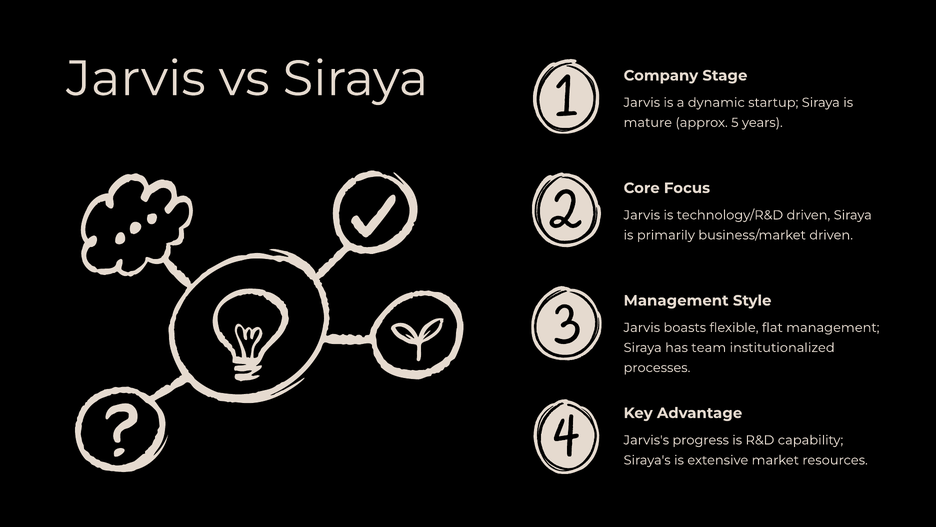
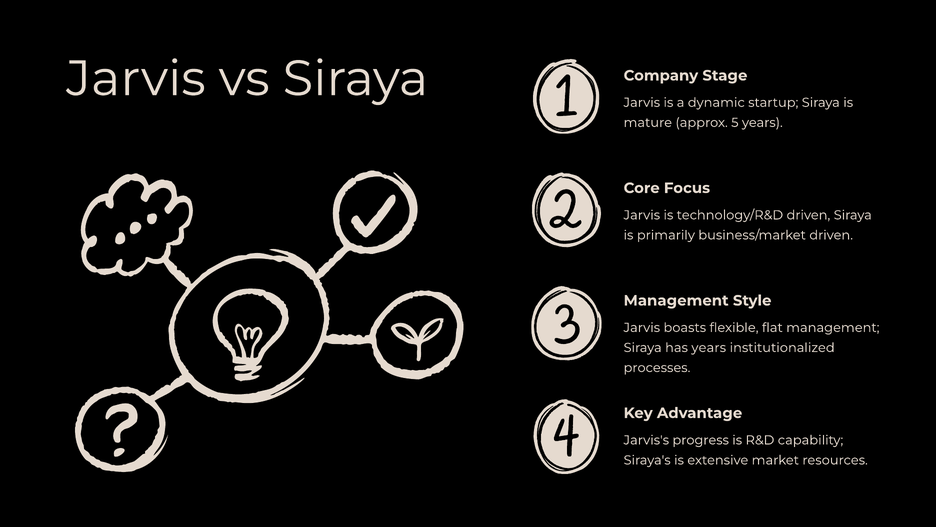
has team: team -> years
